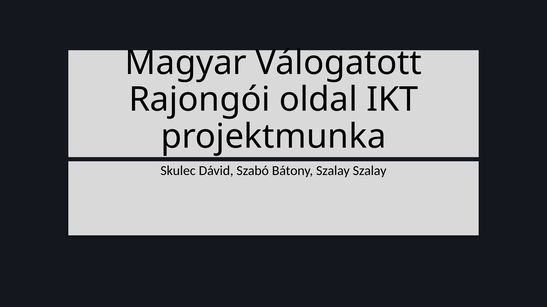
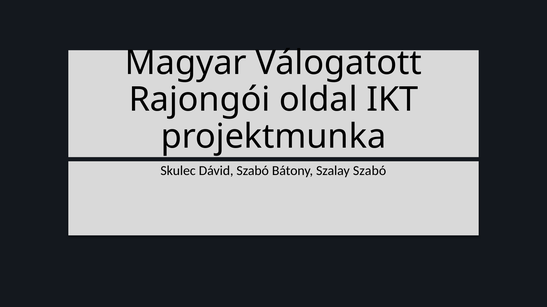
Szalay Szalay: Szalay -> Szabó
